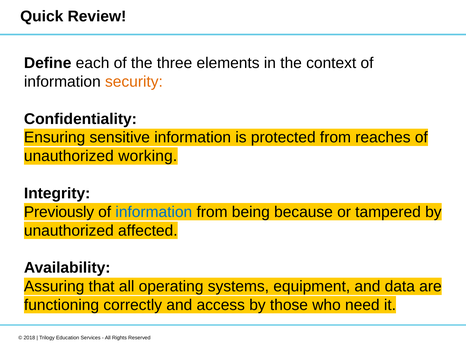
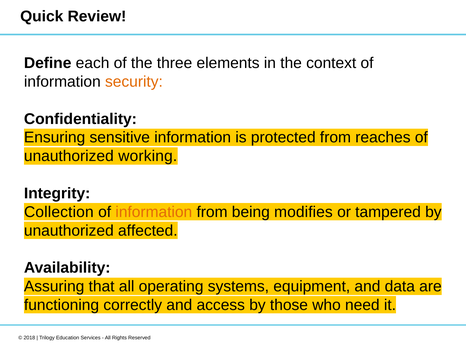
Previously: Previously -> Collection
information at (154, 212) colour: blue -> orange
because: because -> modifies
